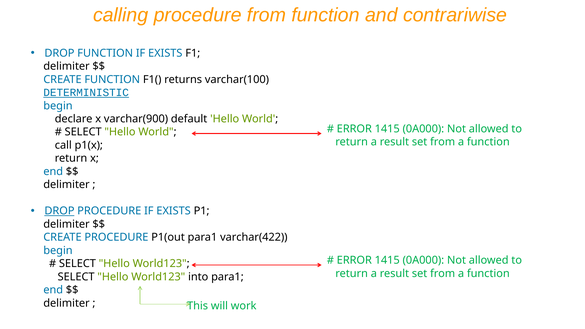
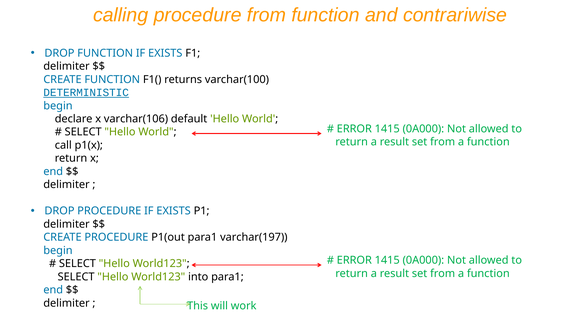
varchar(900: varchar(900 -> varchar(106
DROP at (59, 211) underline: present -> none
varchar(422: varchar(422 -> varchar(197
